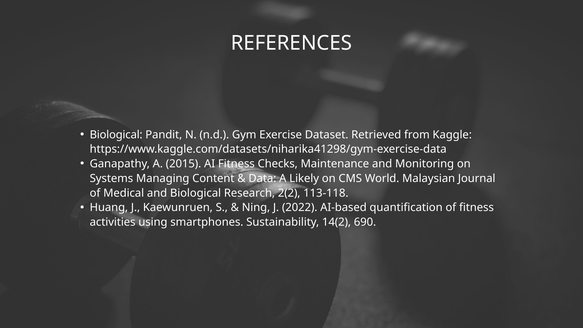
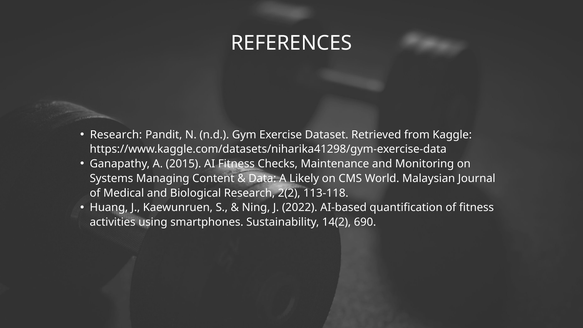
Biological at (116, 135): Biological -> Research
